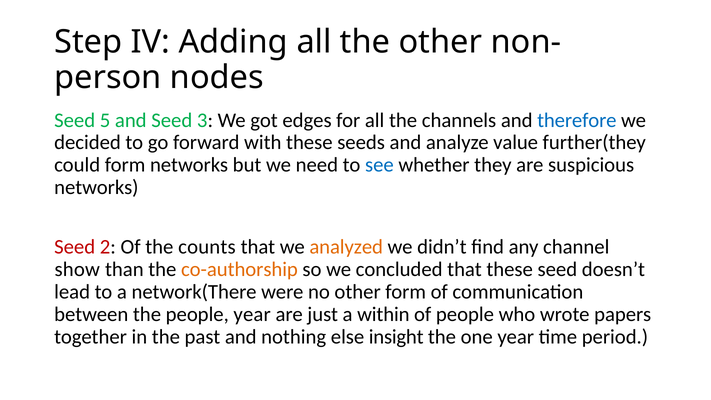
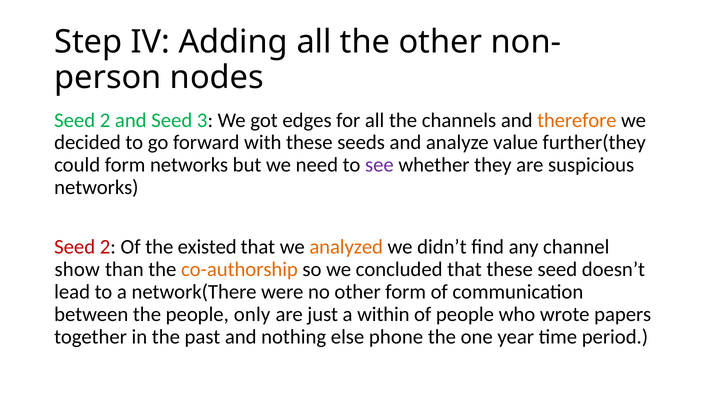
5 at (105, 120): 5 -> 2
therefore colour: blue -> orange
see colour: blue -> purple
counts: counts -> existed
people year: year -> only
insight: insight -> phone
